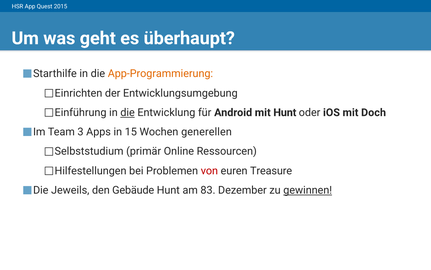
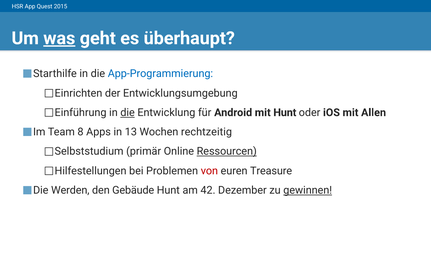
was underline: none -> present
App-Programmierung colour: orange -> blue
Doch: Doch -> Allen
3: 3 -> 8
15: 15 -> 13
generellen: generellen -> rechtzeitig
Ressourcen underline: none -> present
Jeweils: Jeweils -> Werden
83: 83 -> 42
